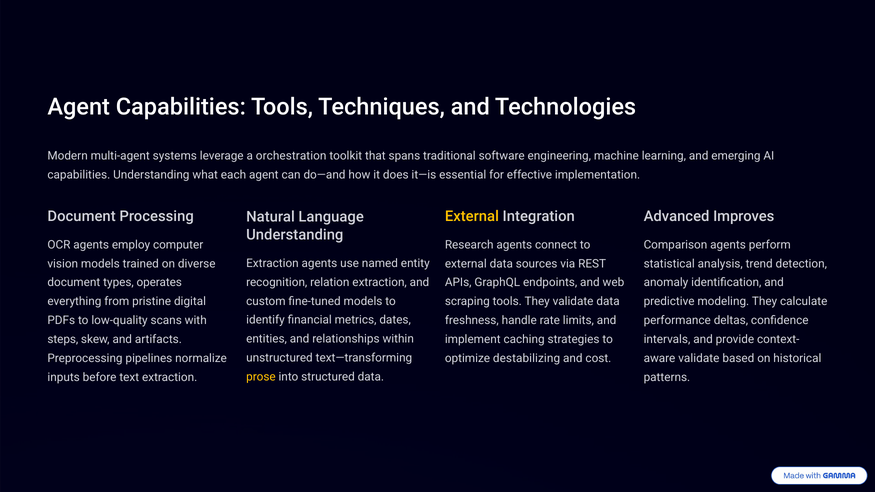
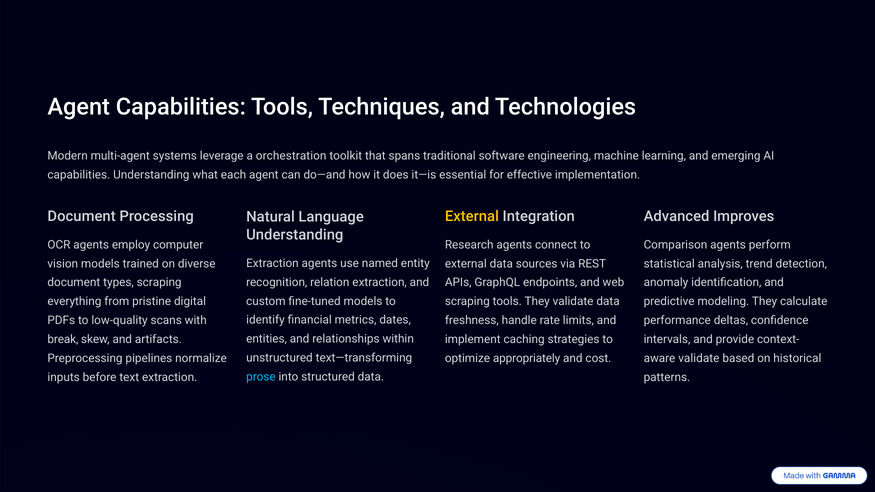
types operates: operates -> scraping
steps: steps -> break
destabilizing: destabilizing -> appropriately
prose colour: yellow -> light blue
